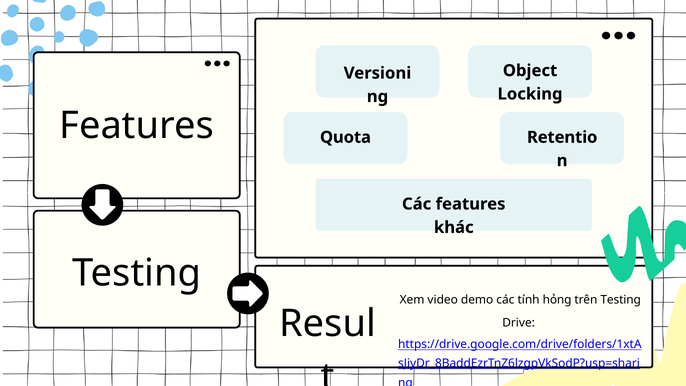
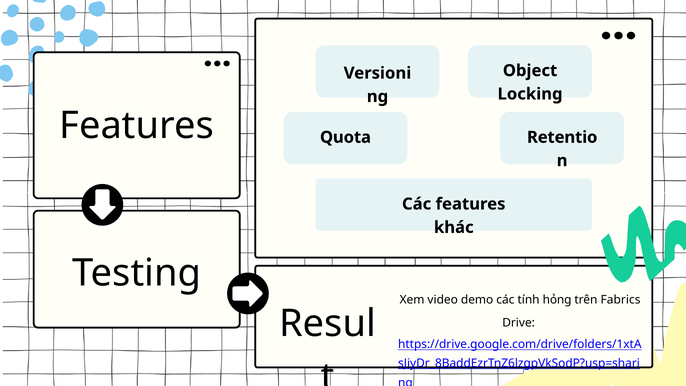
trên Testing: Testing -> Fabrics
